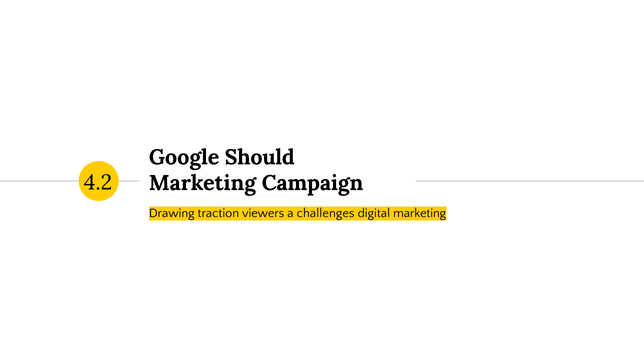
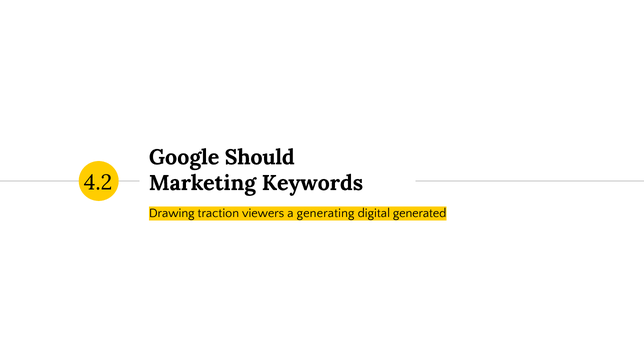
Campaign: Campaign -> Keywords
challenges: challenges -> generating
digital marketing: marketing -> generated
